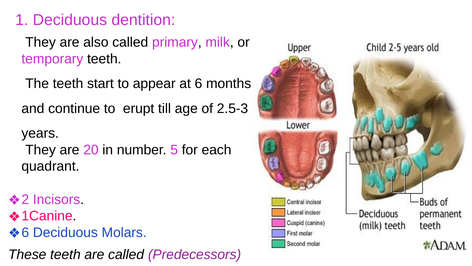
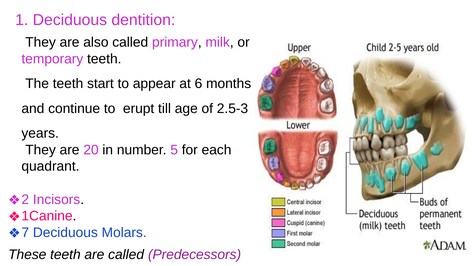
6 at (25, 232): 6 -> 7
